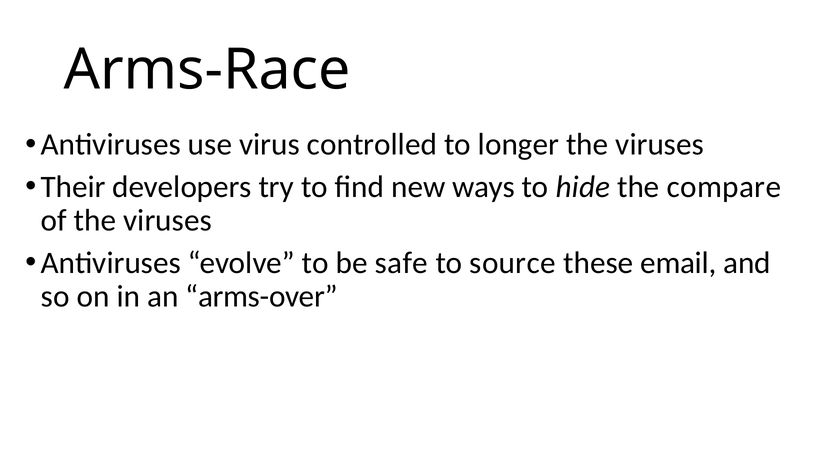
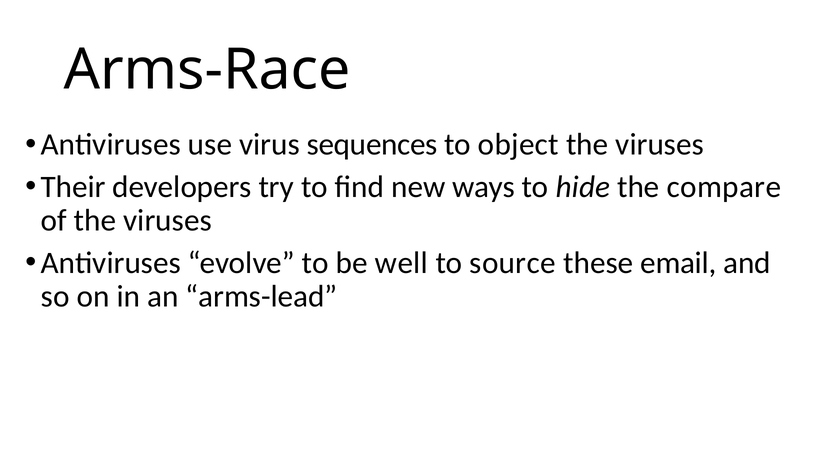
controlled: controlled -> sequences
longer: longer -> object
safe: safe -> well
arms-over: arms-over -> arms-lead
